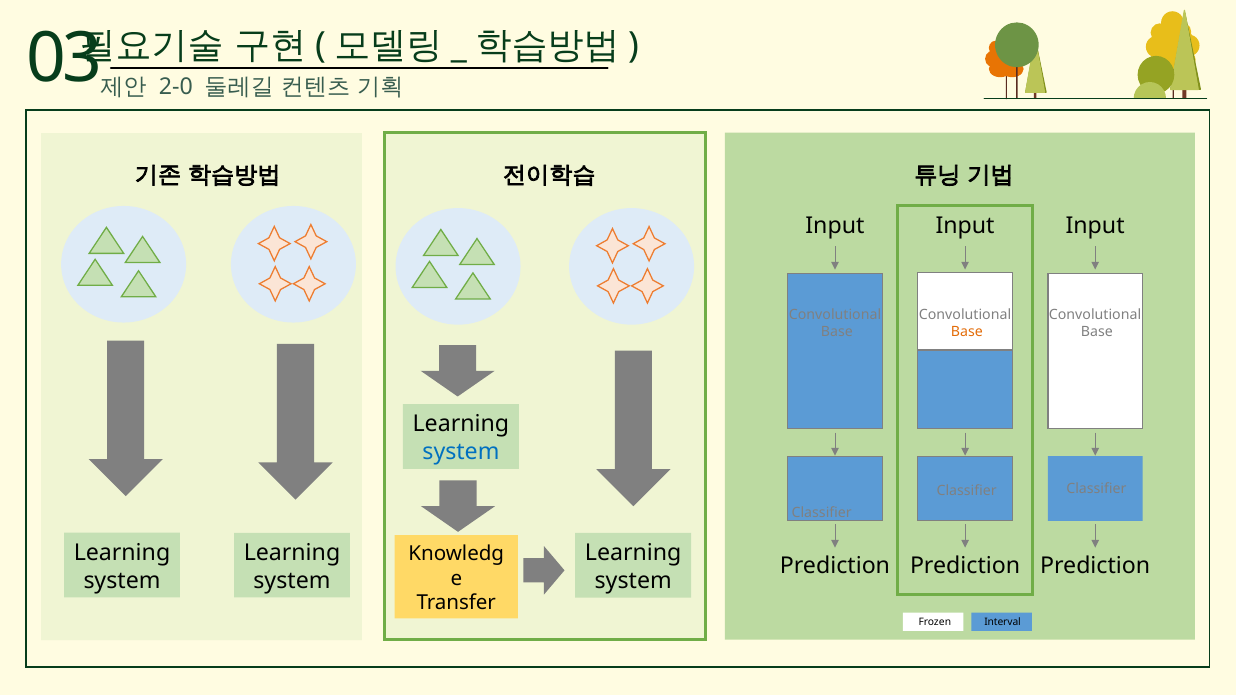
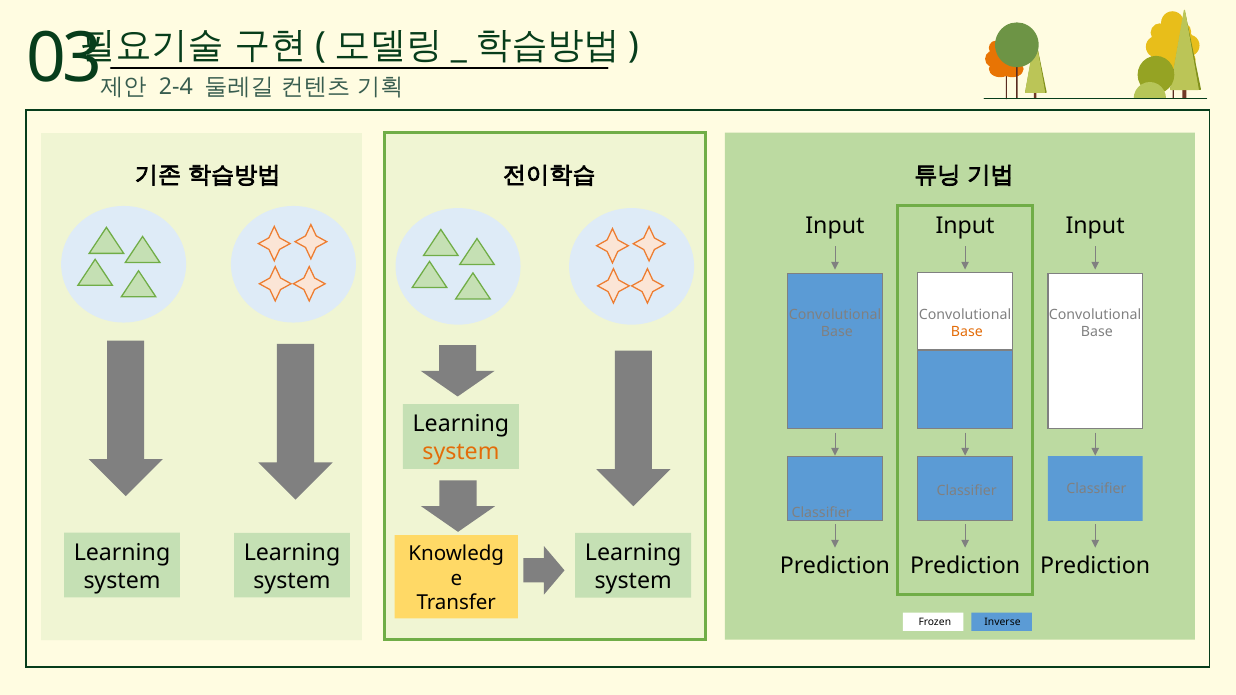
2-0: 2-0 -> 2-4
system at (461, 452) colour: blue -> orange
Interval: Interval -> Inverse
